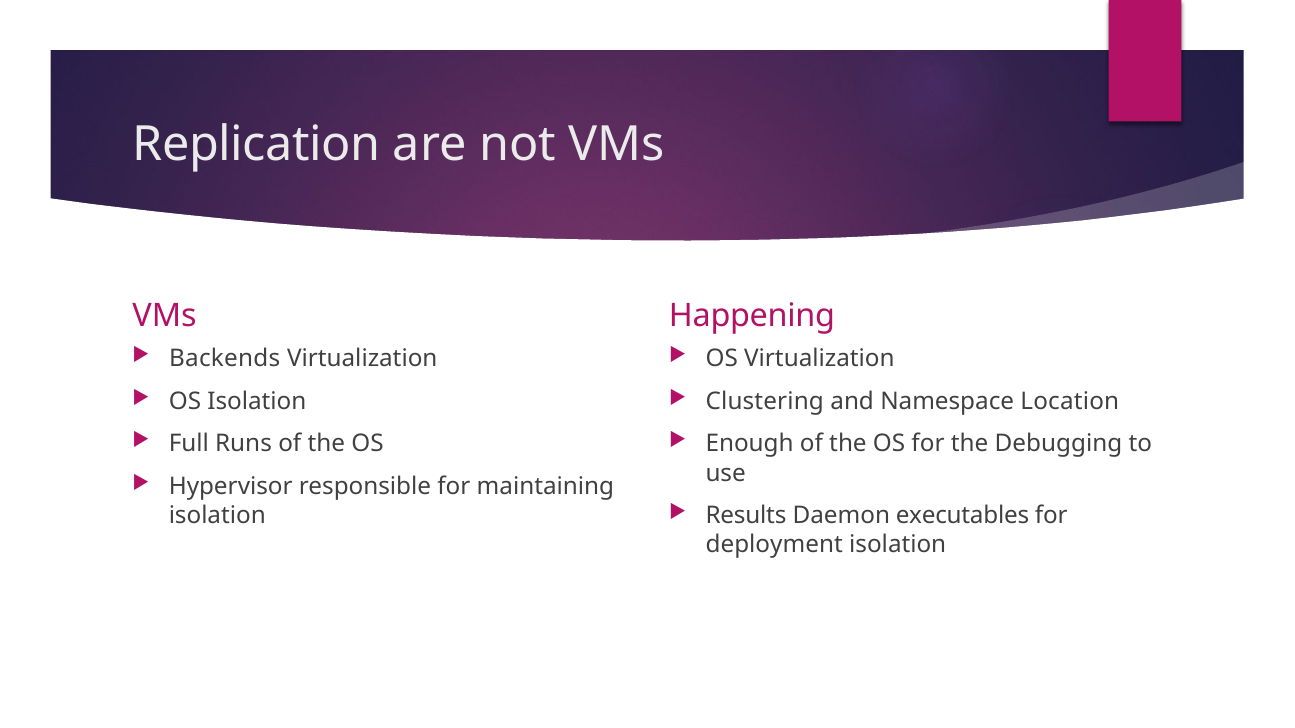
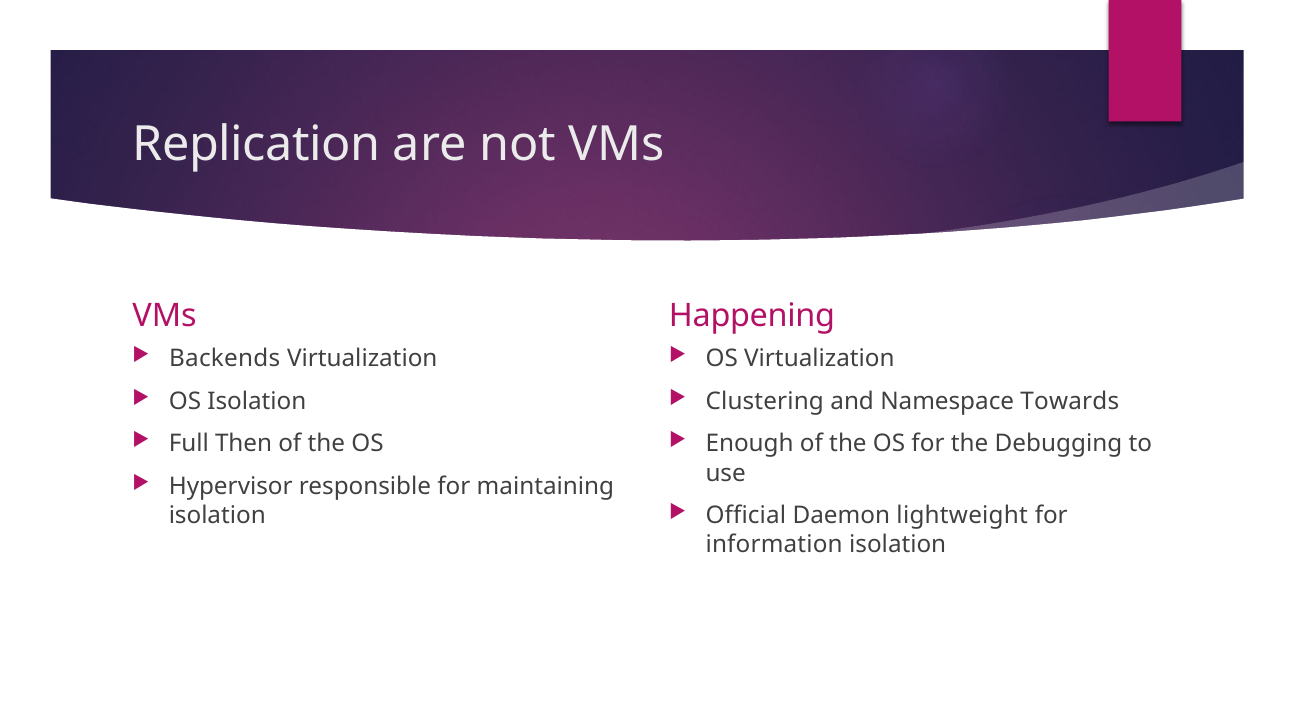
Location: Location -> Towards
Runs: Runs -> Then
Results: Results -> Official
executables: executables -> lightweight
deployment: deployment -> information
